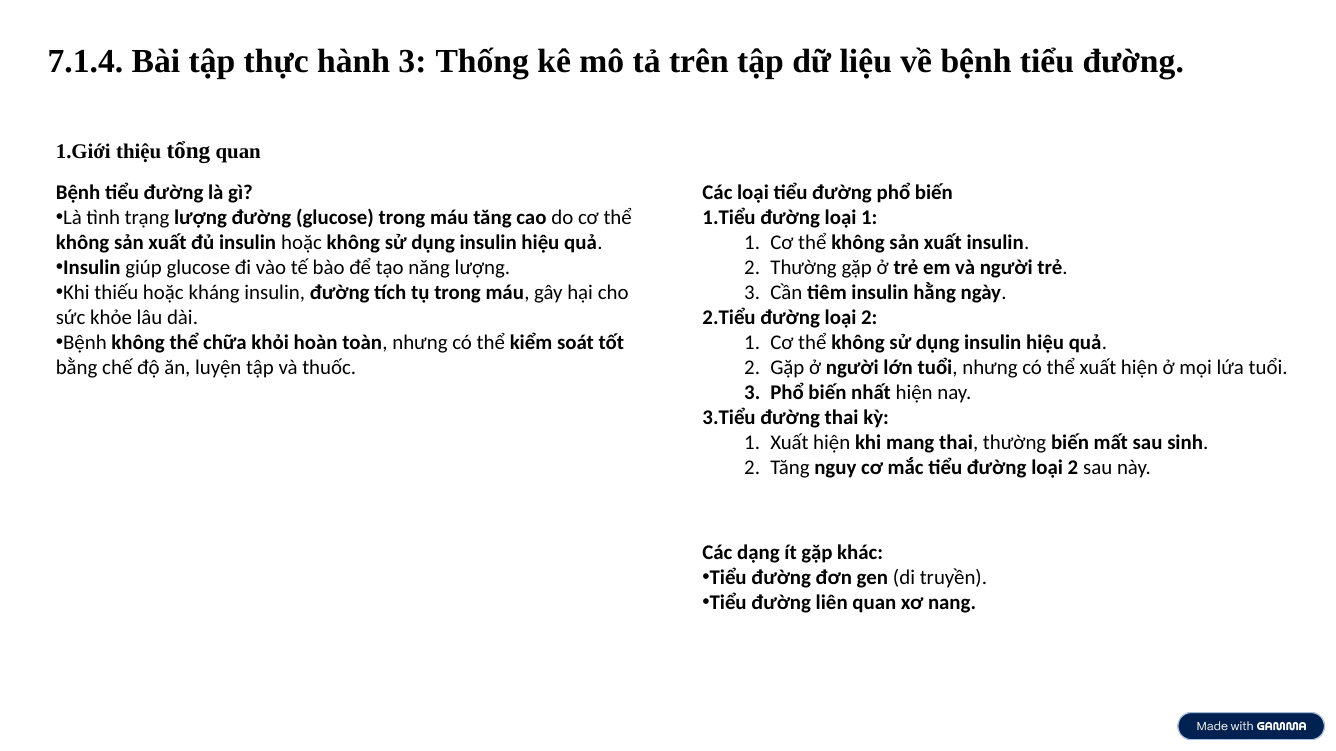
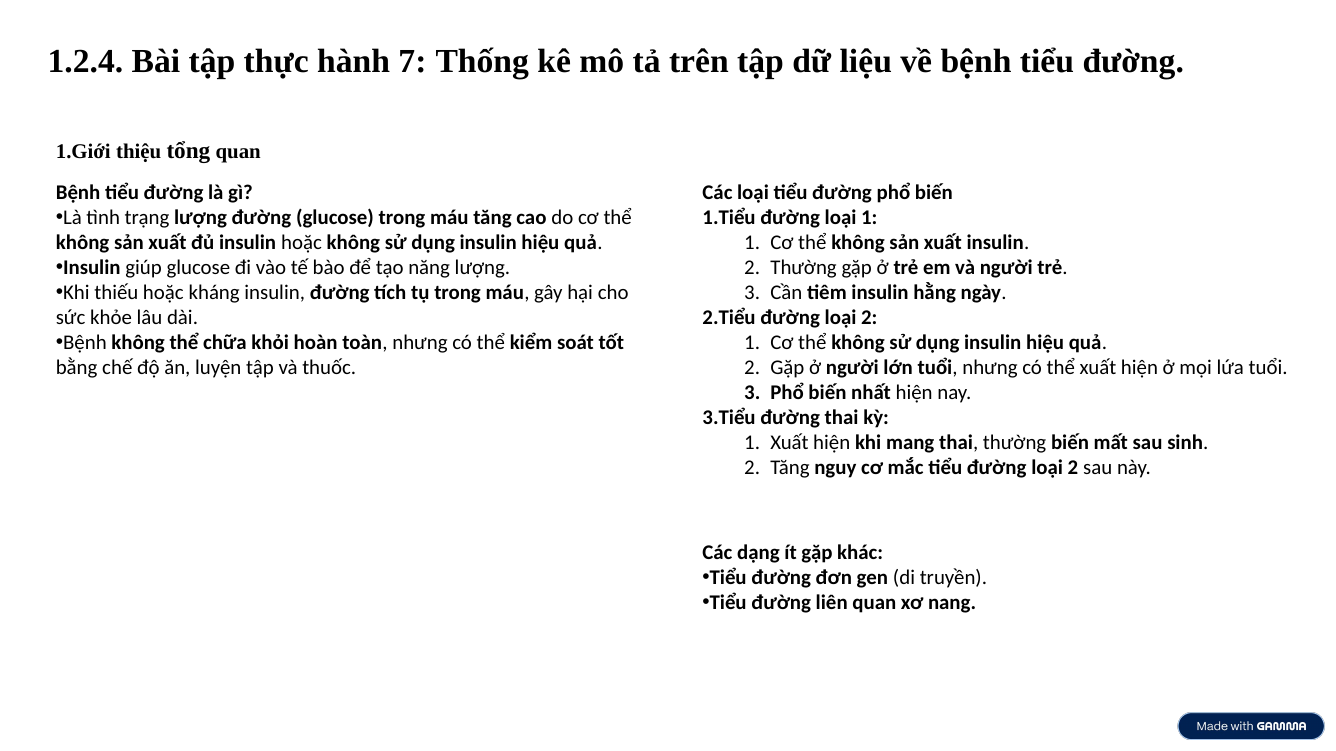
7.1.4: 7.1.4 -> 1.2.4
hành 3: 3 -> 7
